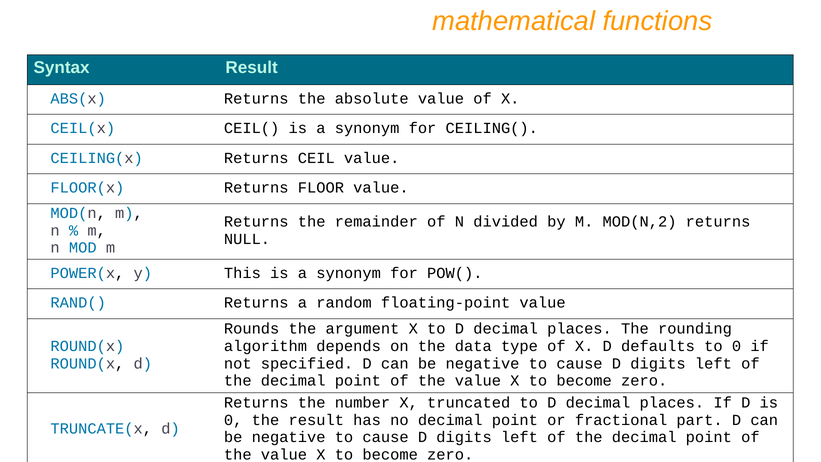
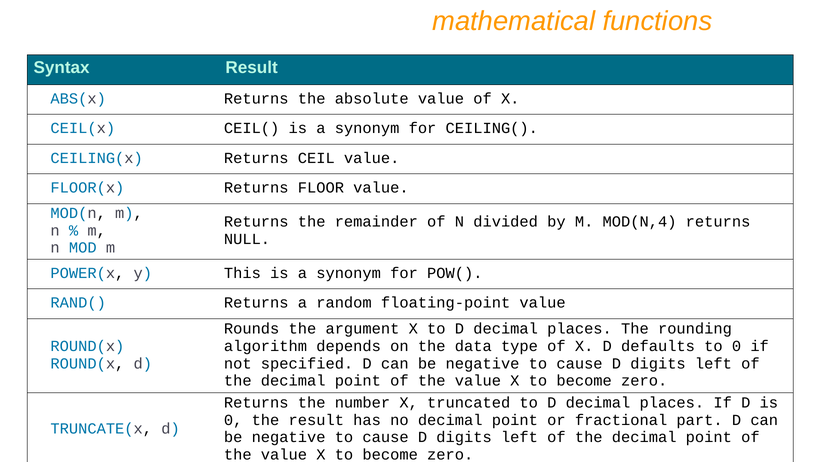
MOD(N,2: MOD(N,2 -> MOD(N,4
